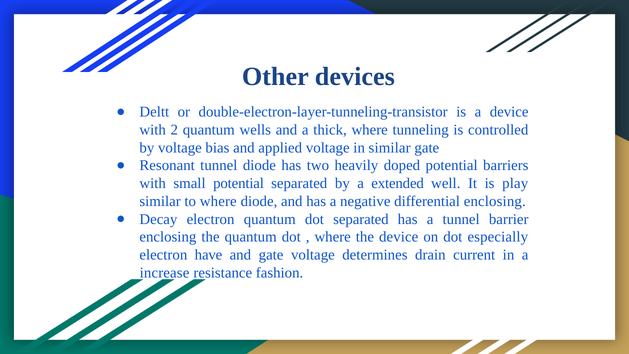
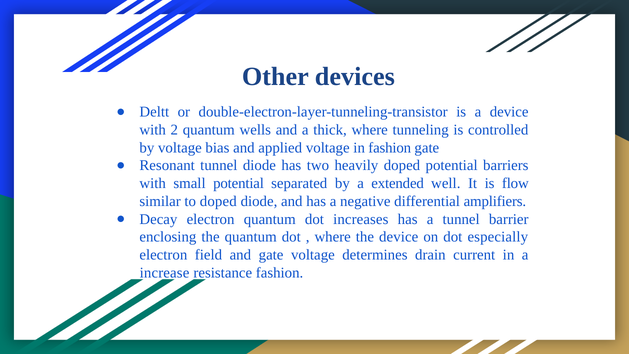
in similar: similar -> fashion
play: play -> flow
to where: where -> doped
differential enclosing: enclosing -> amplifiers
dot separated: separated -> increases
have: have -> field
